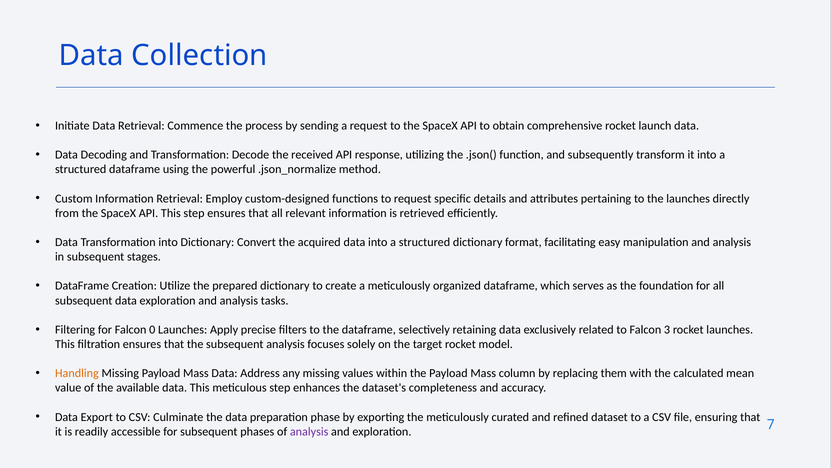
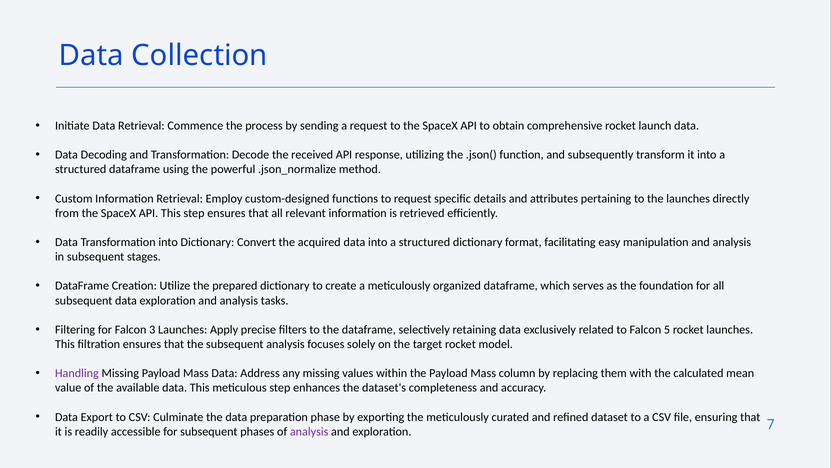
0: 0 -> 3
3: 3 -> 5
Handling colour: orange -> purple
